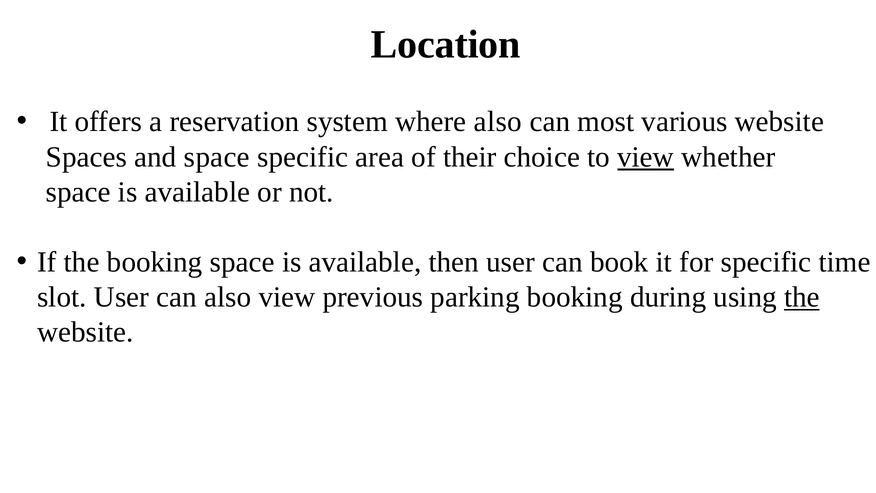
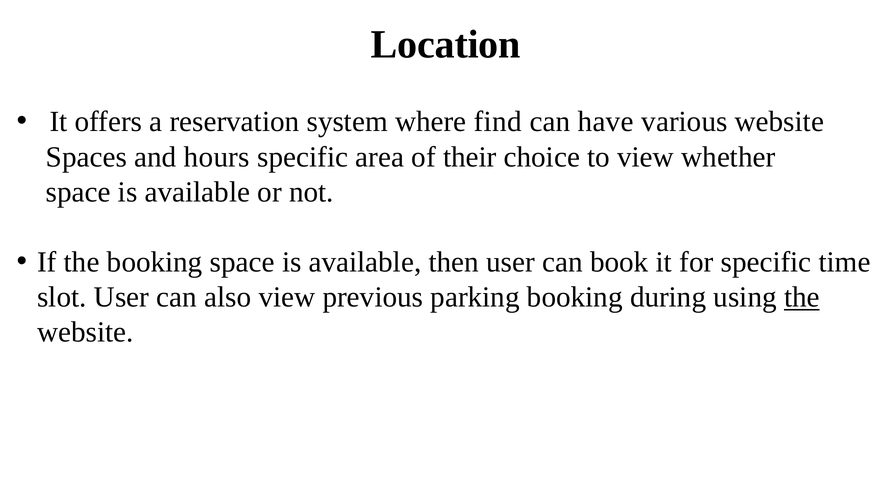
where also: also -> find
most: most -> have
and space: space -> hours
view at (646, 157) underline: present -> none
